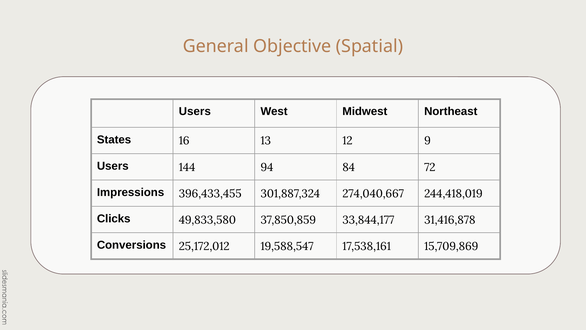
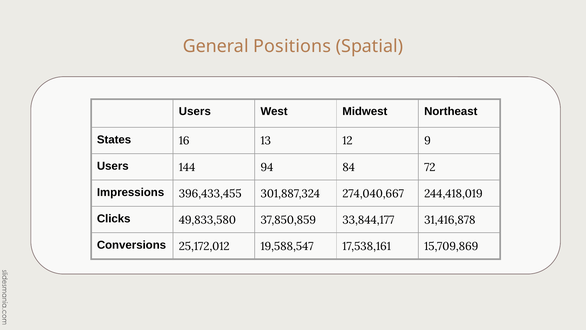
Objective: Objective -> Positions
